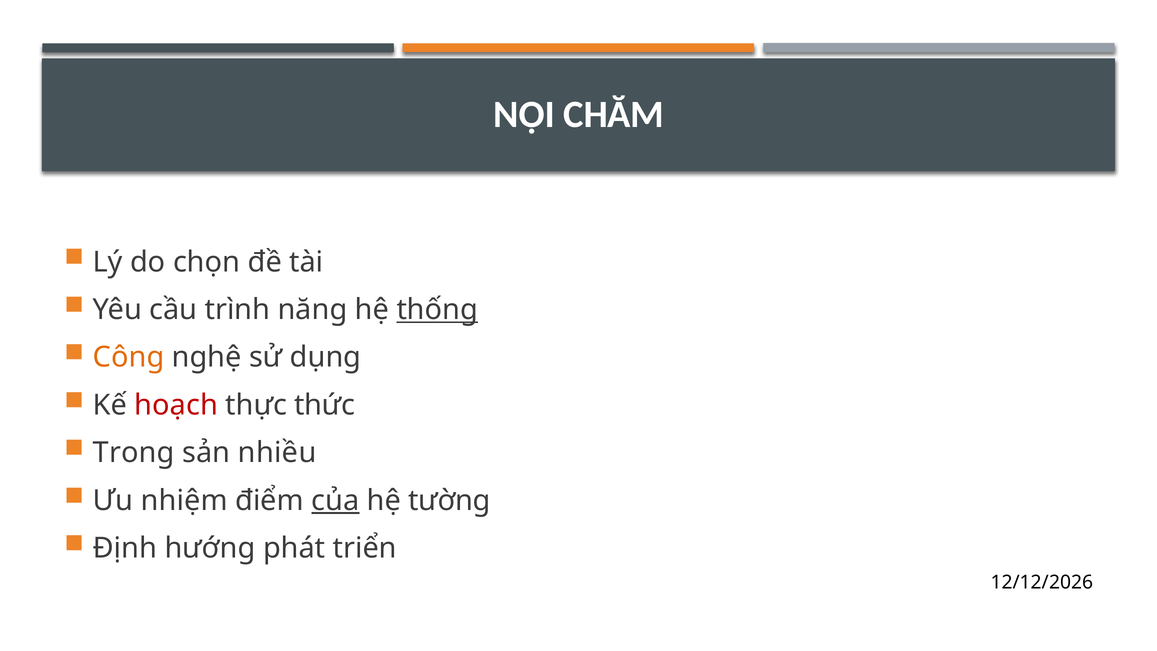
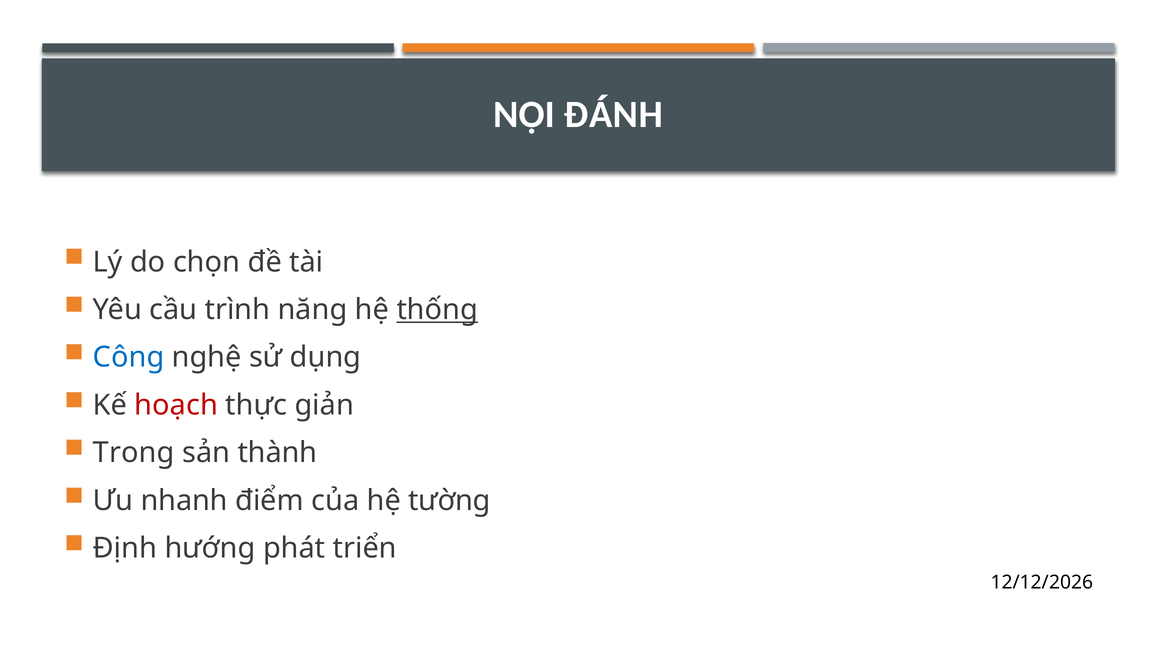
CHĂM: CHĂM -> ĐÁNH
Công colour: orange -> blue
thức: thức -> giản
nhiều: nhiều -> thành
nhiệm: nhiệm -> nhanh
của underline: present -> none
